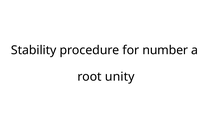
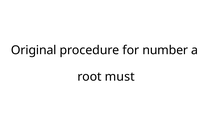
Stability: Stability -> Original
unity: unity -> must
